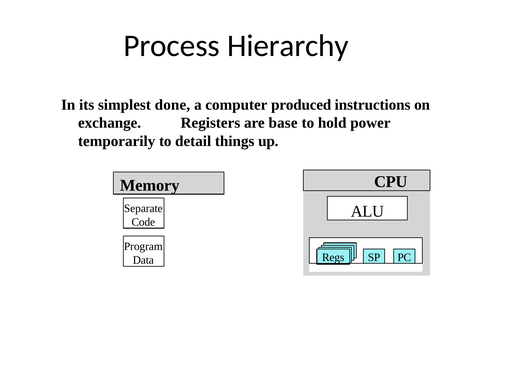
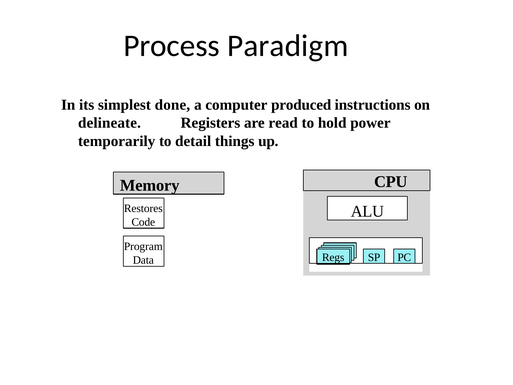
Hierarchy: Hierarchy -> Paradigm
exchange: exchange -> delineate
base: base -> read
Separate: Separate -> Restores
